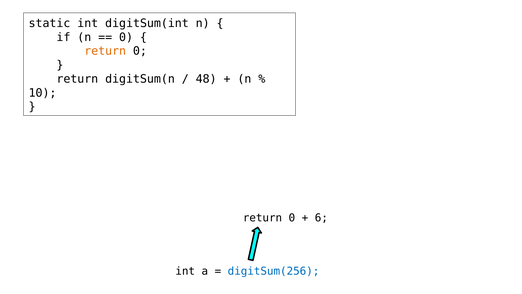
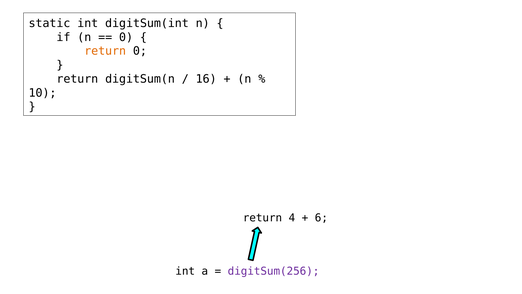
48: 48 -> 16
0 at (292, 218): 0 -> 4
digitSum(256 colour: blue -> purple
